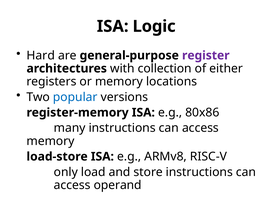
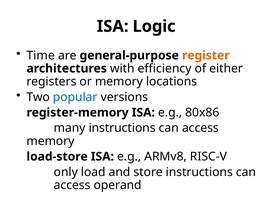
Hard: Hard -> Time
register colour: purple -> orange
collection: collection -> efficiency
